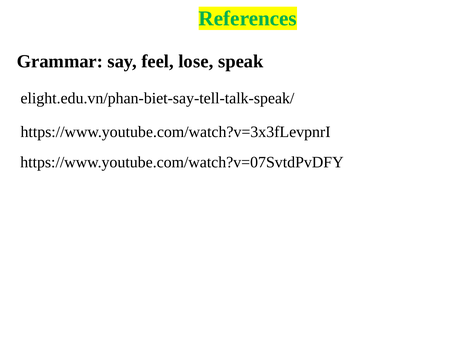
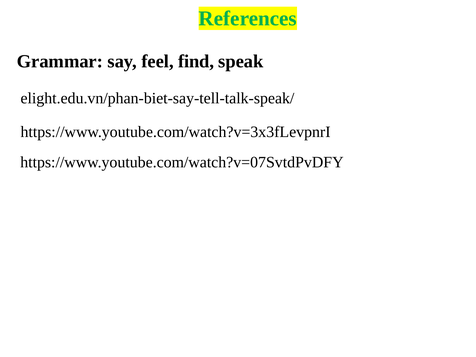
lose: lose -> find
